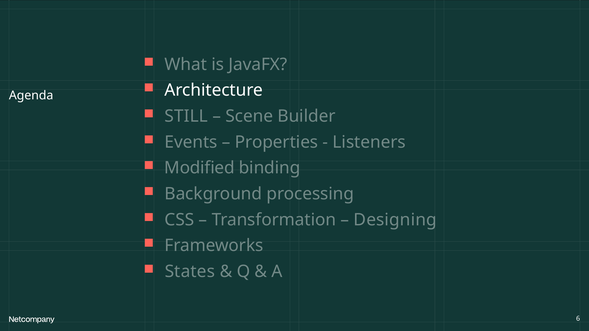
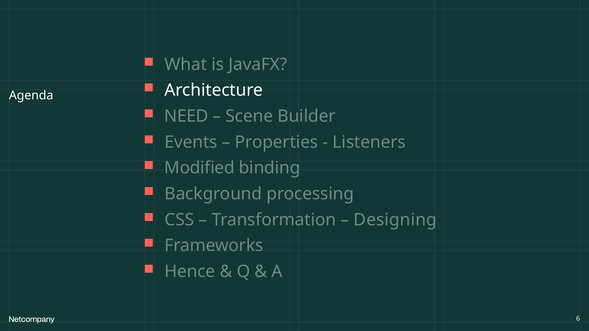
STILL: STILL -> NEED
States: States -> Hence
